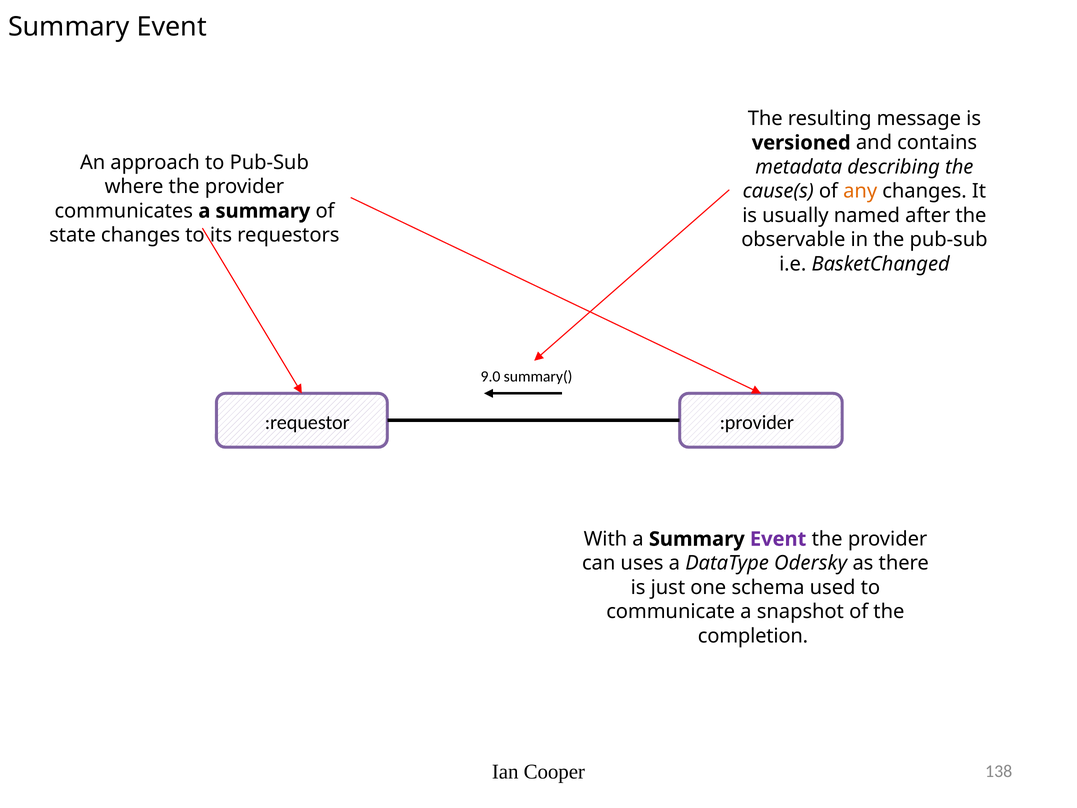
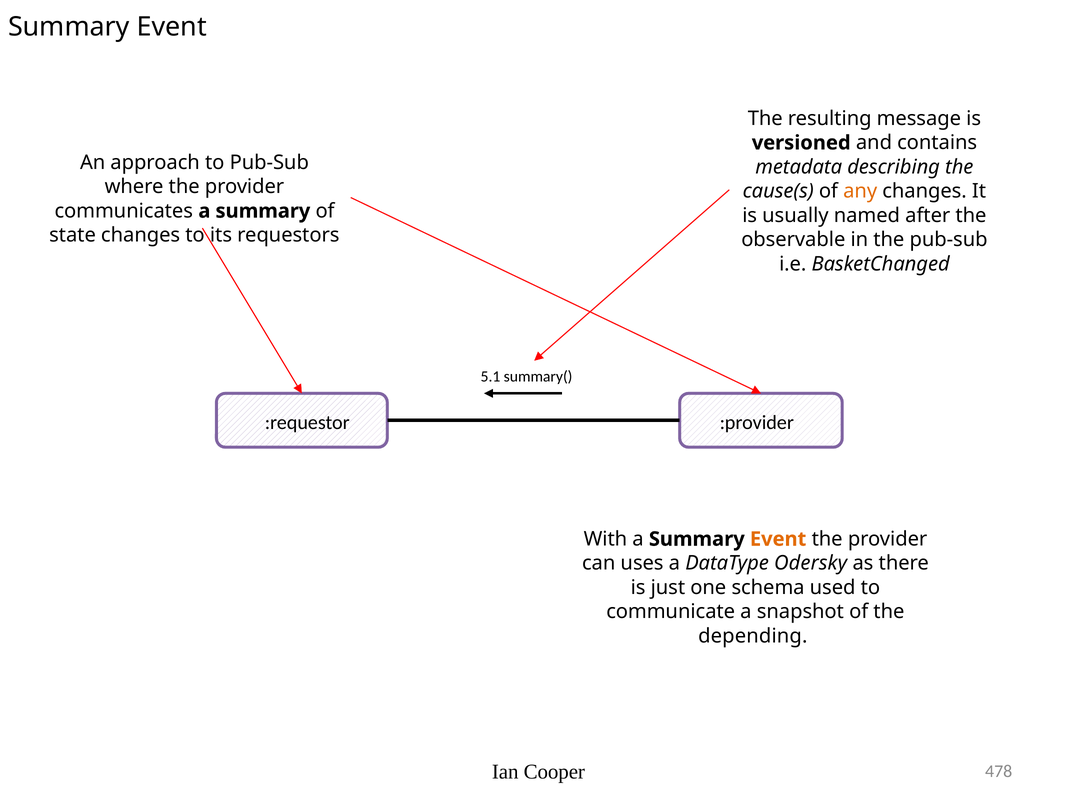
9.0: 9.0 -> 5.1
Event at (778, 539) colour: purple -> orange
completion: completion -> depending
138: 138 -> 478
